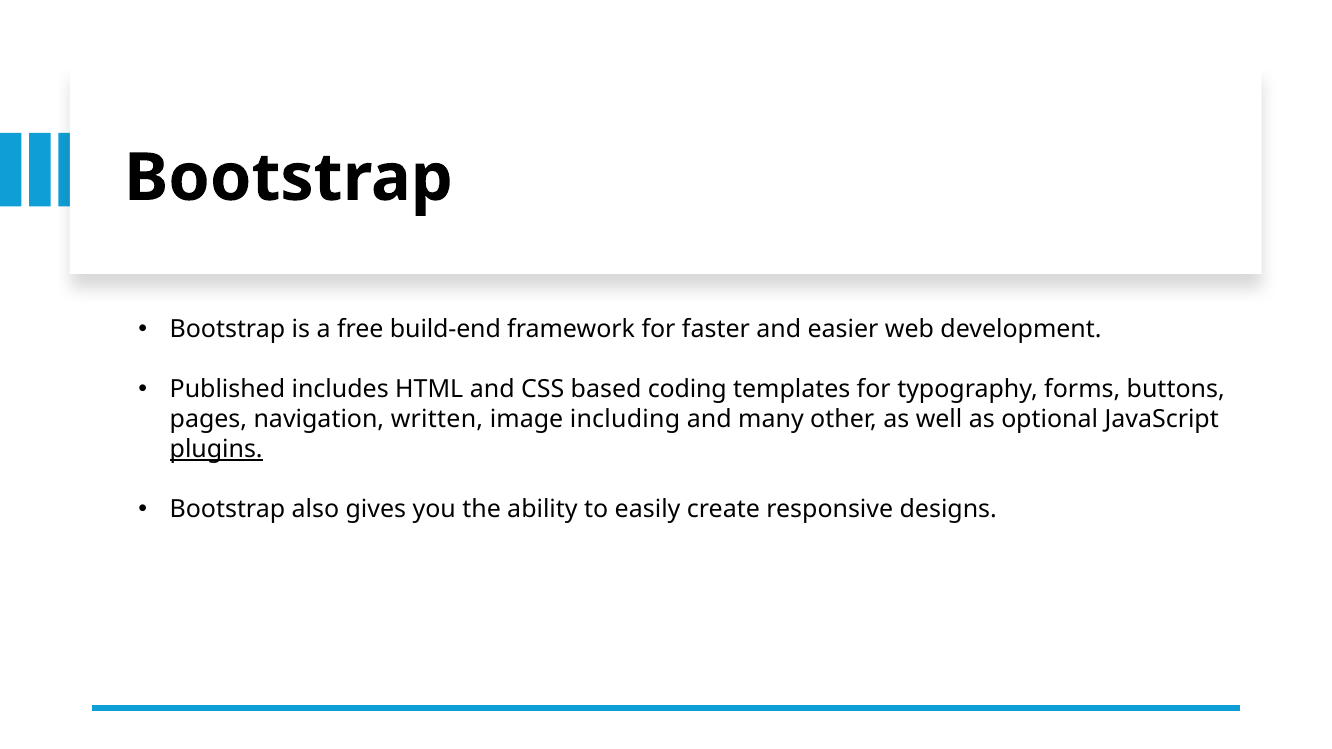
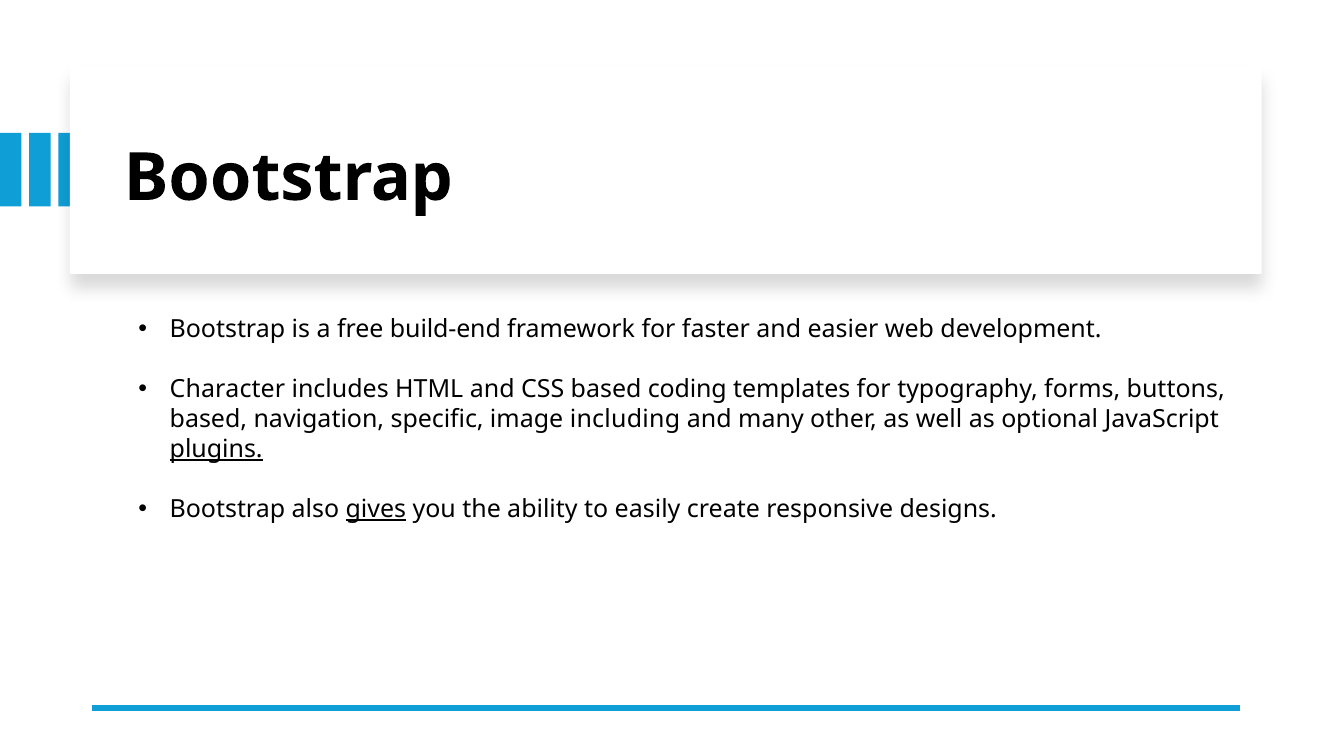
Published: Published -> Character
pages at (208, 419): pages -> based
written: written -> specific
gives underline: none -> present
